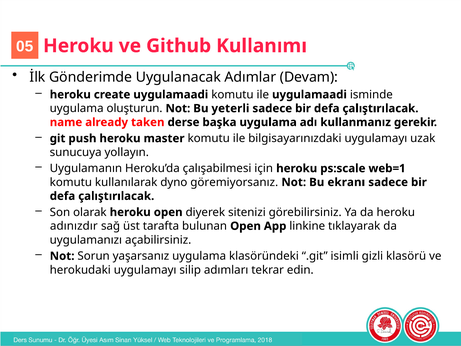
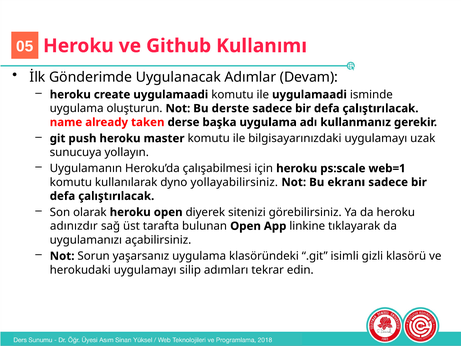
yeterli: yeterli -> derste
göremiyorsanız: göremiyorsanız -> yollayabilirsiniz
